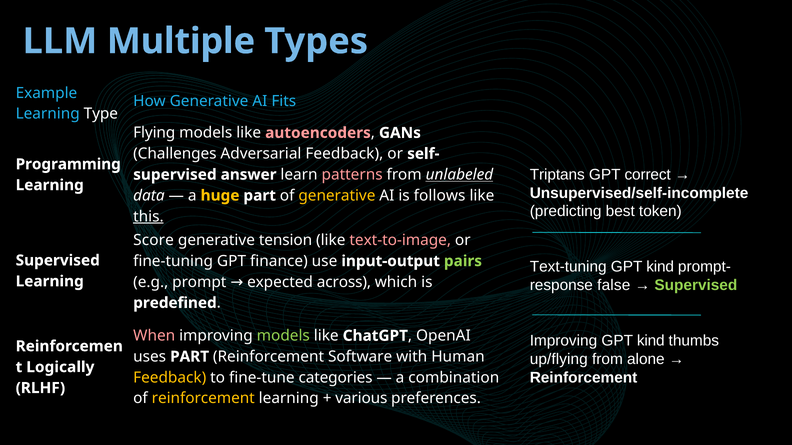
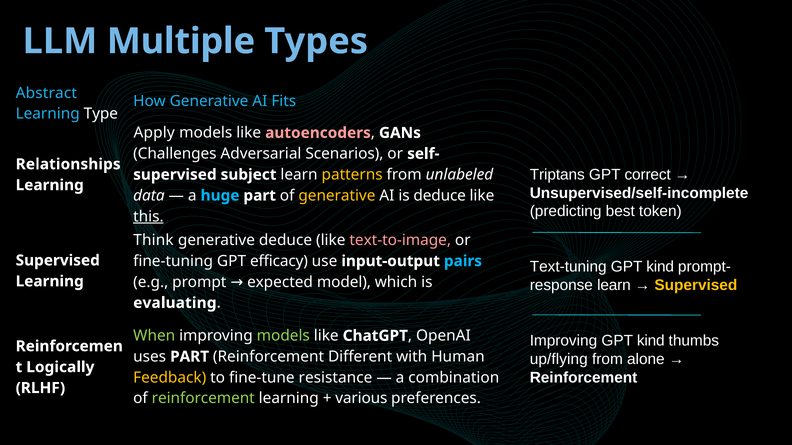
Example: Example -> Abstract
Flying: Flying -> Apply
Adversarial Feedback: Feedback -> Scenarios
Programming: Programming -> Relationships
answer: answer -> subject
patterns colour: pink -> yellow
unlabeled underline: present -> none
huge colour: yellow -> light blue
is follows: follows -> deduce
Score: Score -> Think
generative tension: tension -> deduce
finance: finance -> efficacy
pairs colour: light green -> light blue
across: across -> model
false at (614, 286): false -> learn
Supervised at (696, 286) colour: light green -> yellow
predefined: predefined -> evaluating
When colour: pink -> light green
Software: Software -> Different
categories: categories -> resistance
reinforcement at (203, 399) colour: yellow -> light green
